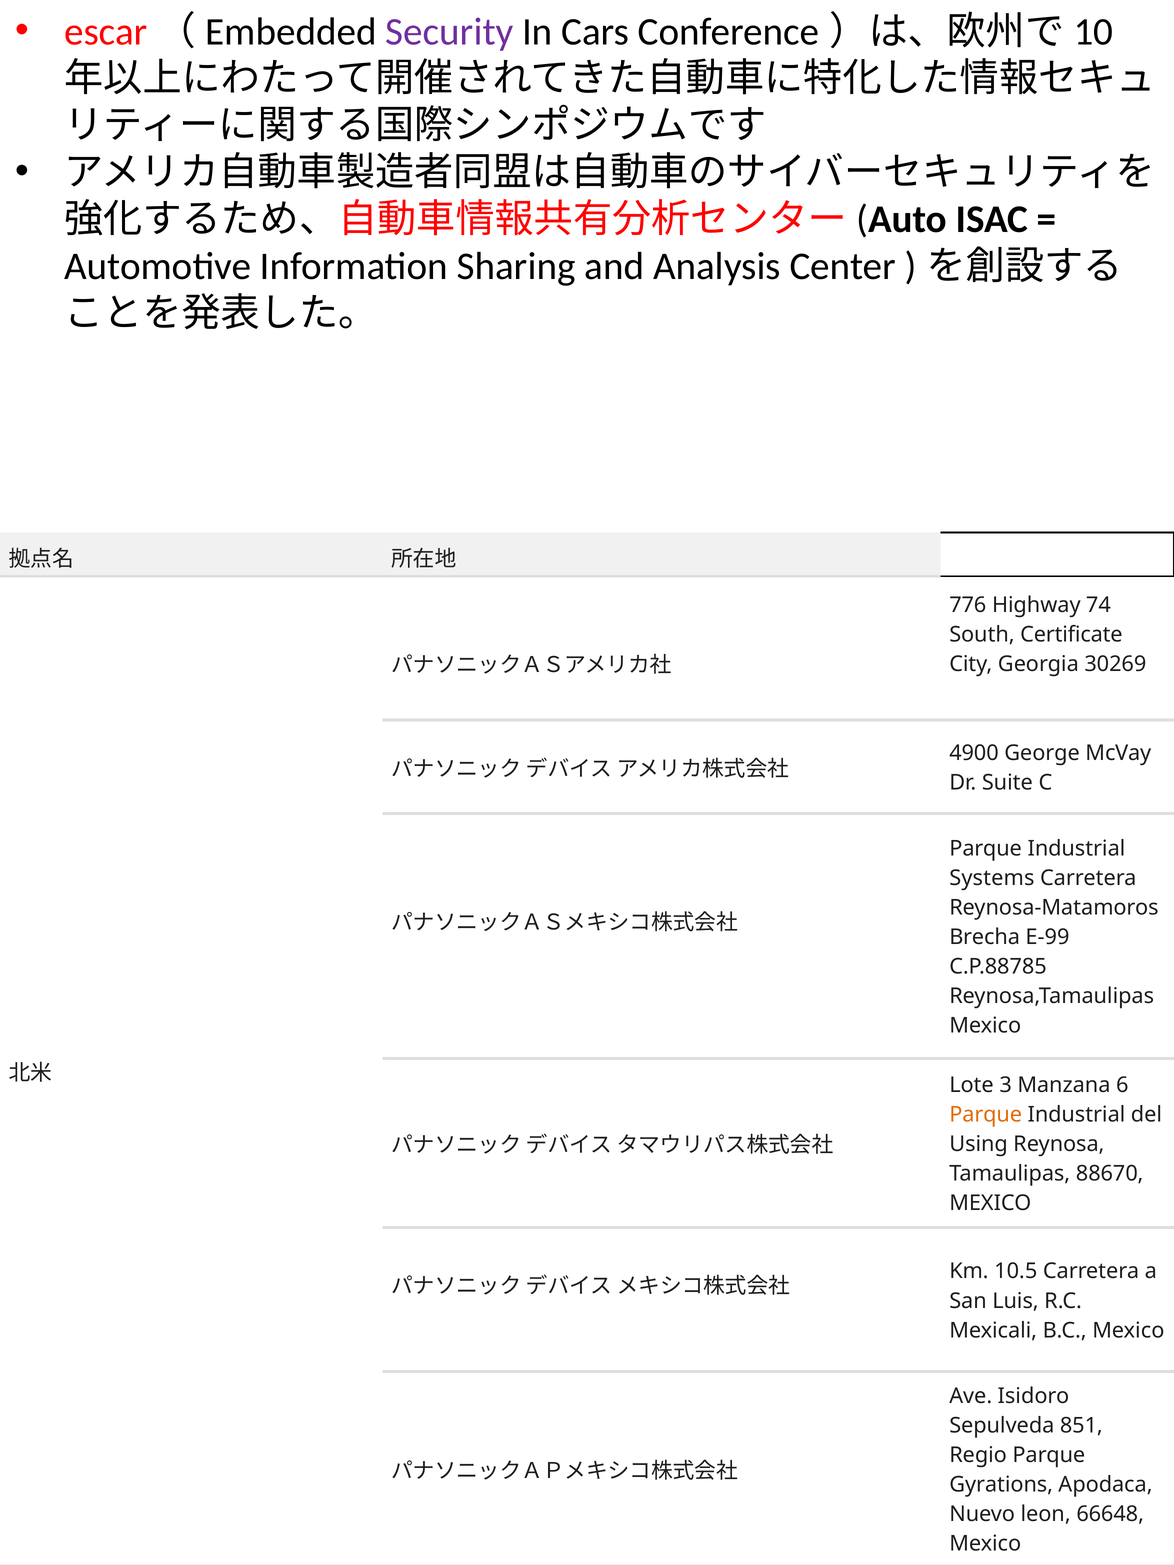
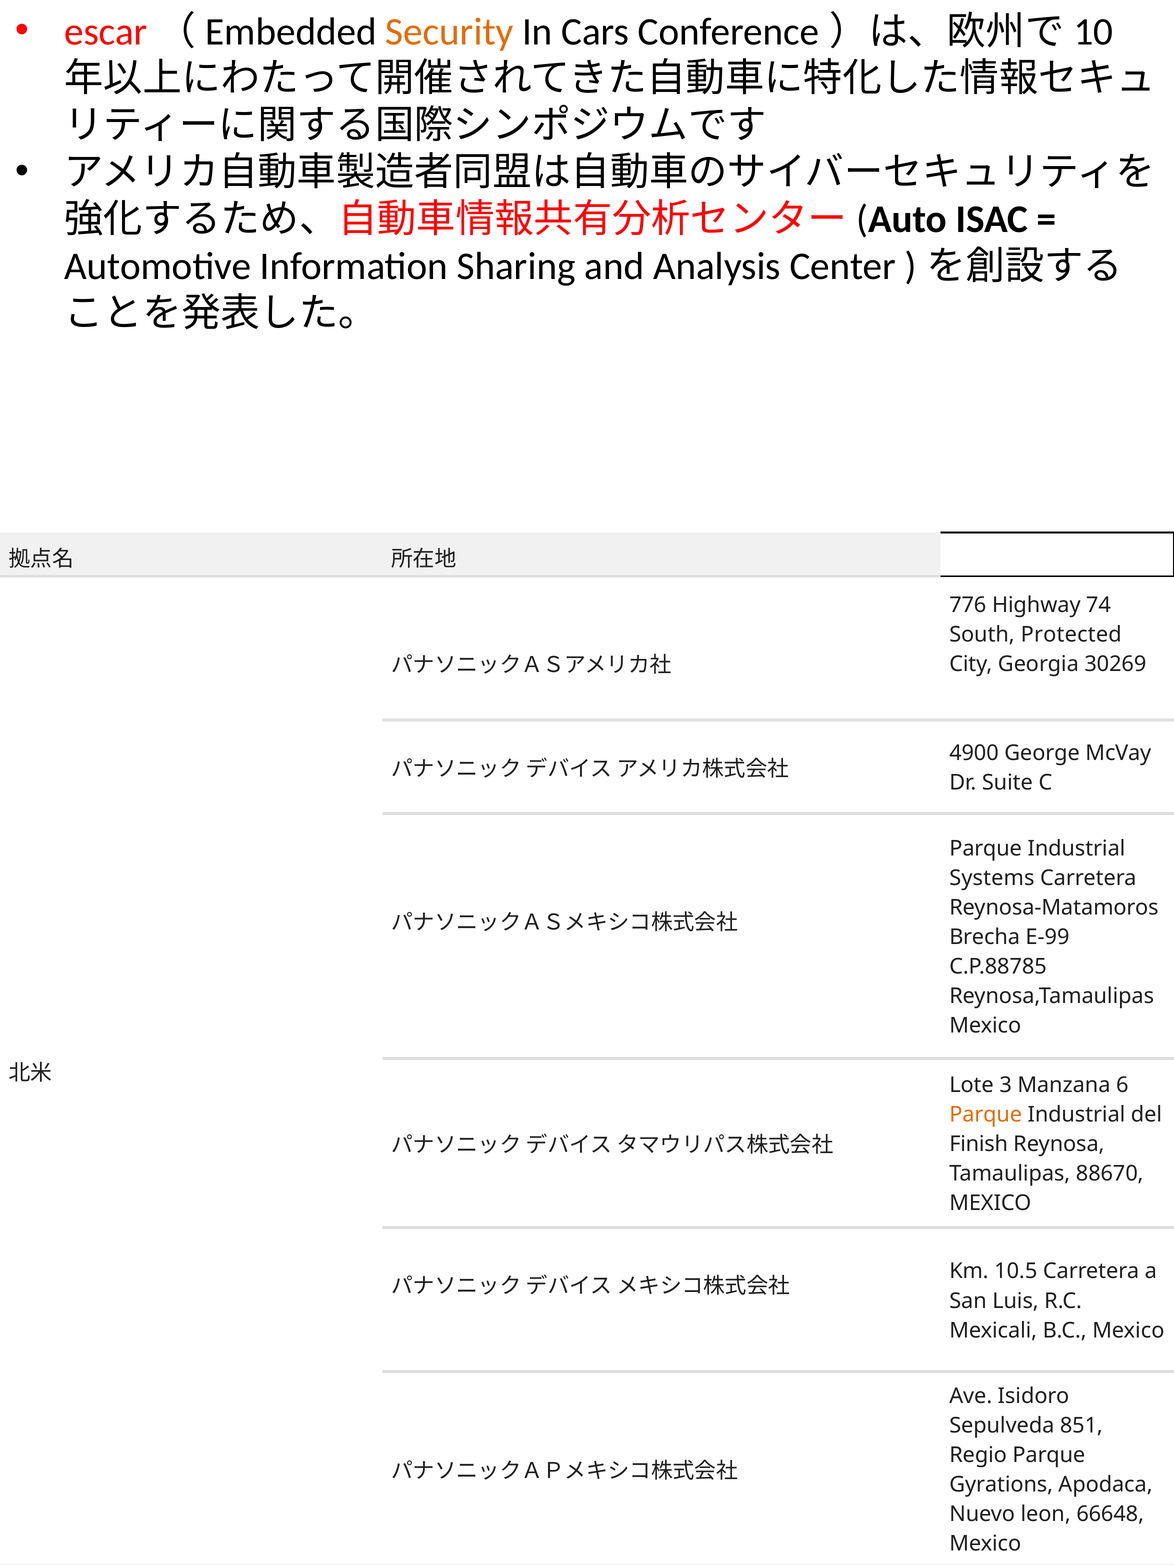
Security colour: purple -> orange
Certificate: Certificate -> Protected
Using: Using -> Finish
